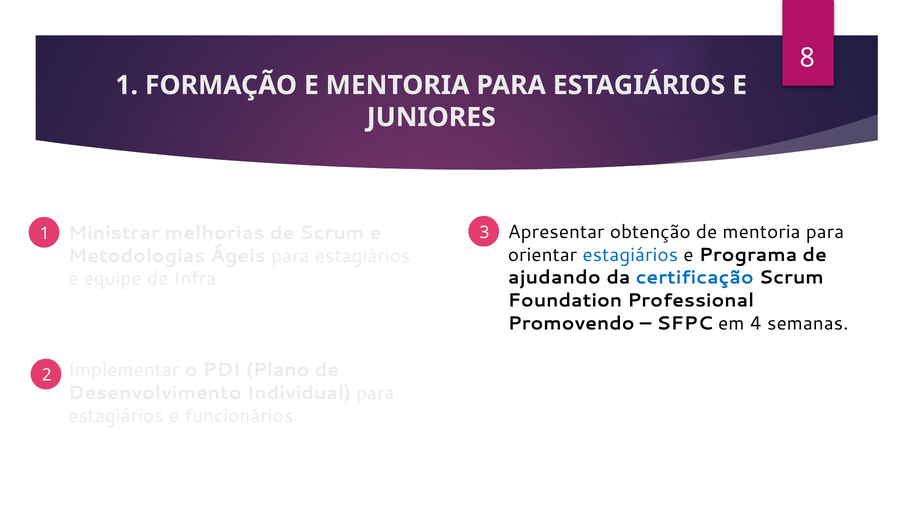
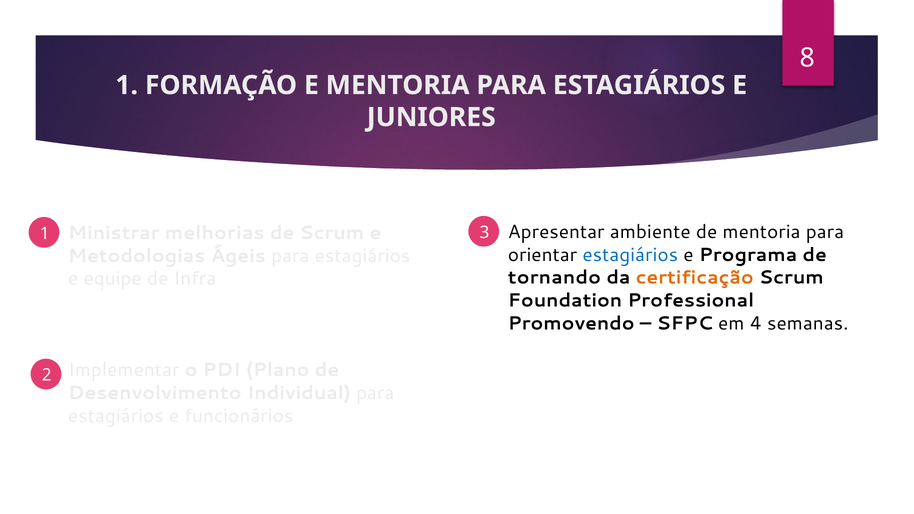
obtenção: obtenção -> ambiente
ajudando: ajudando -> tornando
certiﬁcação colour: blue -> orange
